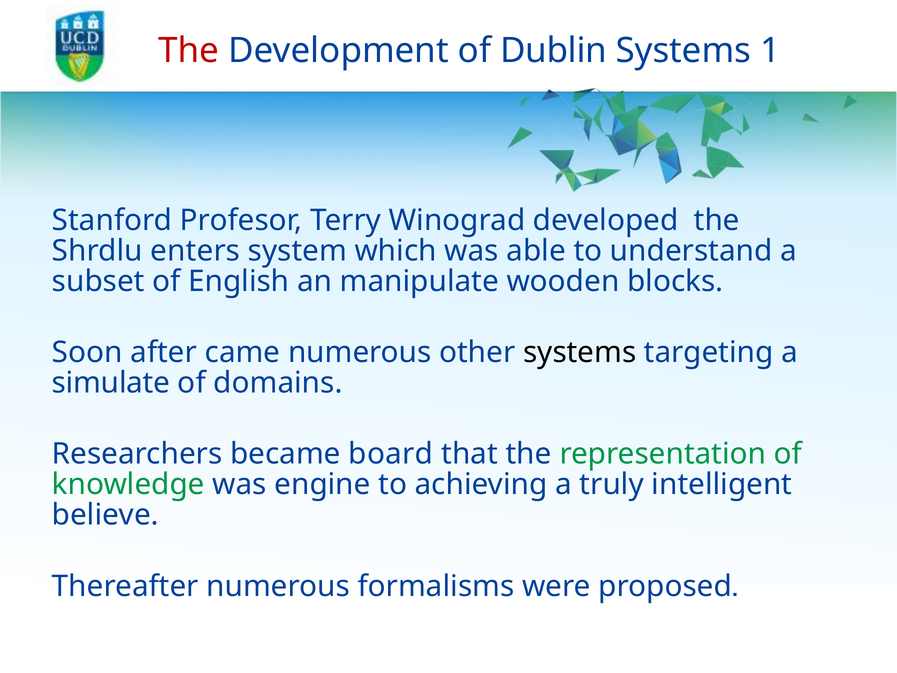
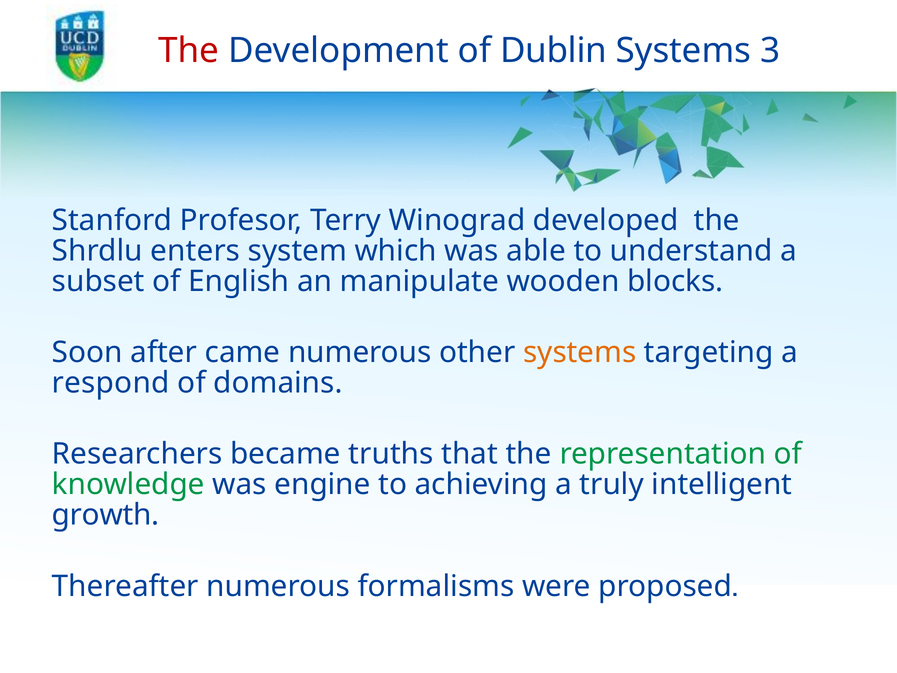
1: 1 -> 3
systems at (580, 352) colour: black -> orange
simulate: simulate -> respond
board: board -> truths
believe: believe -> growth
